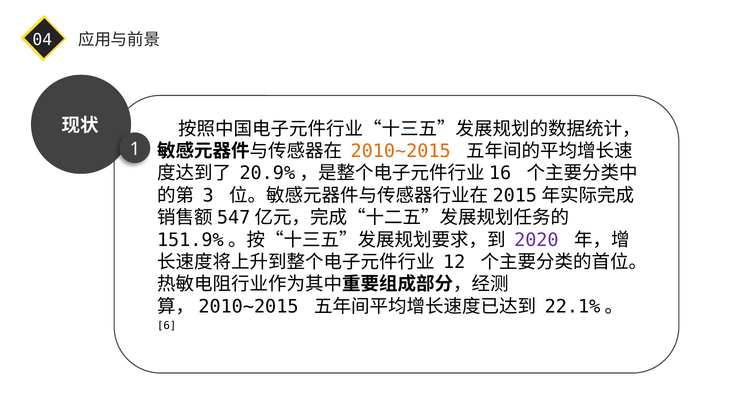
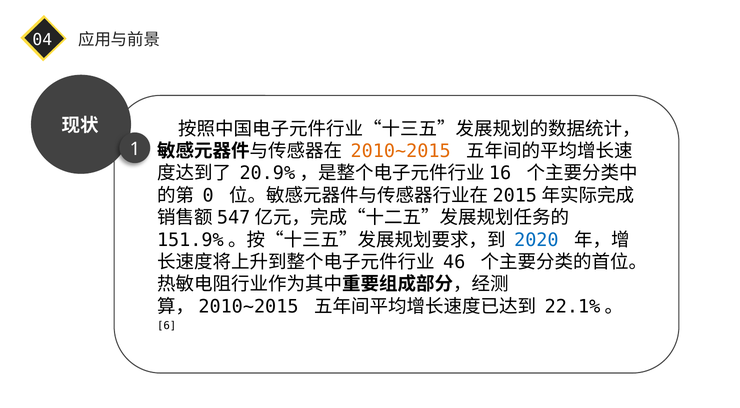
3: 3 -> 0
2020 colour: purple -> blue
12: 12 -> 46
